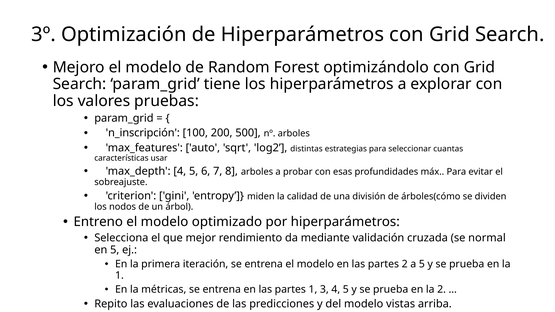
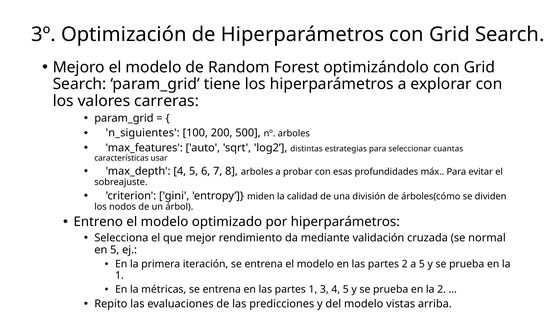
pruebas: pruebas -> carreras
n_inscripción: n_inscripción -> n_siguientes
